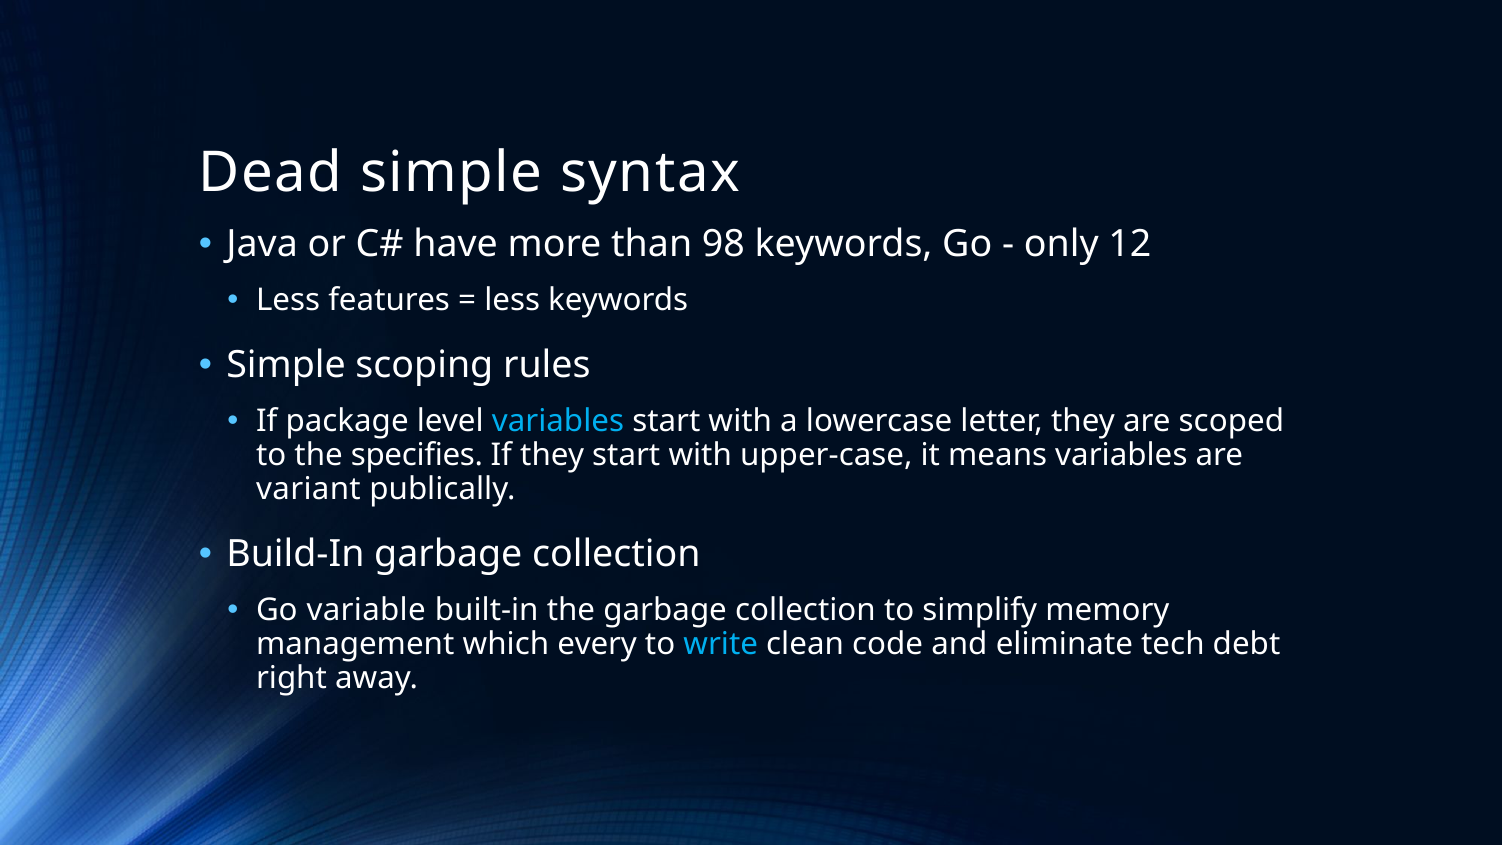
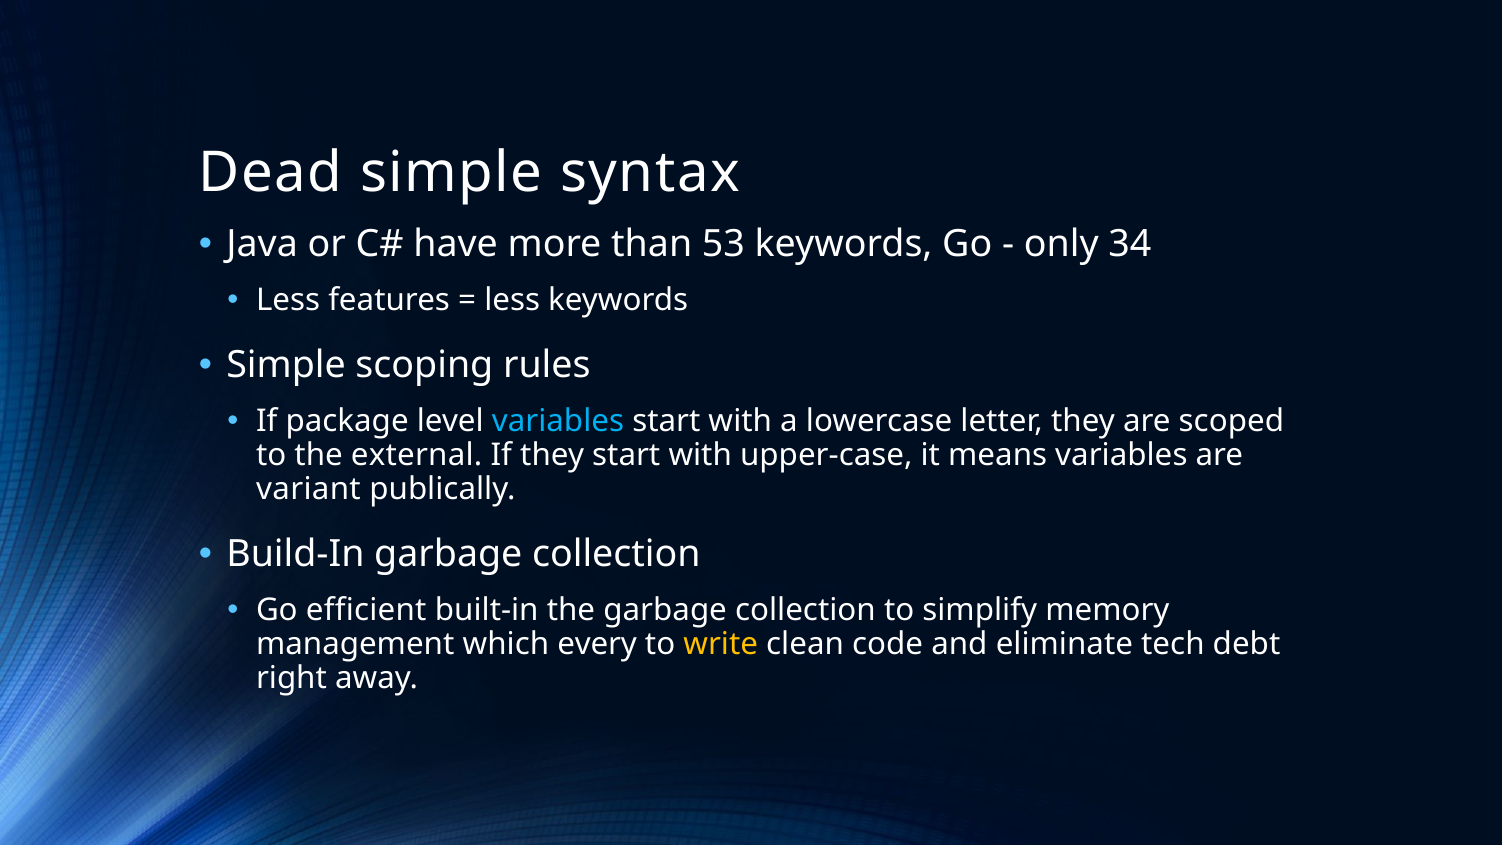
98: 98 -> 53
12: 12 -> 34
specifies: specifies -> external
variable: variable -> efficient
write colour: light blue -> yellow
